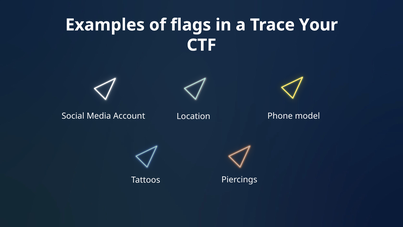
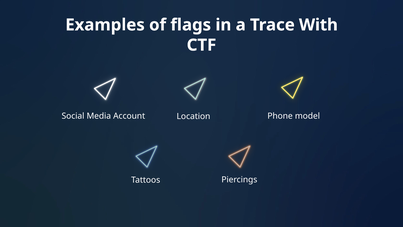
Your: Your -> With
